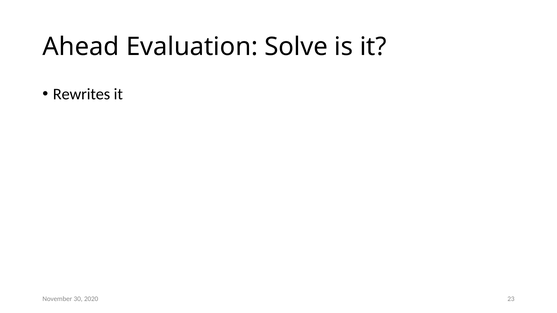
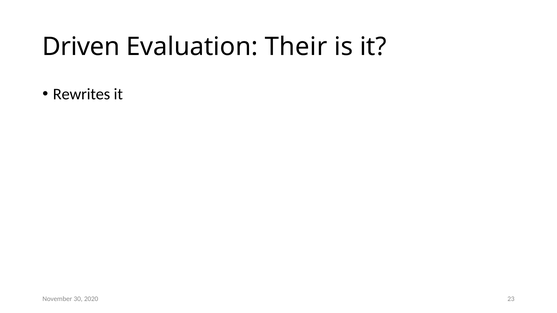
Ahead: Ahead -> Driven
Solve: Solve -> Their
